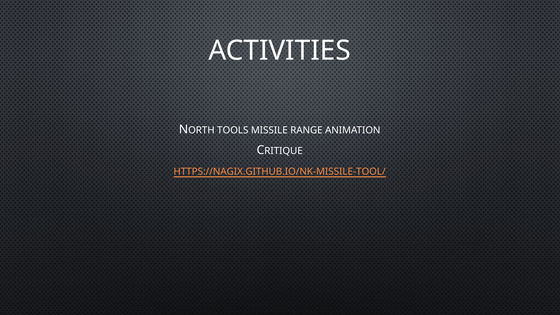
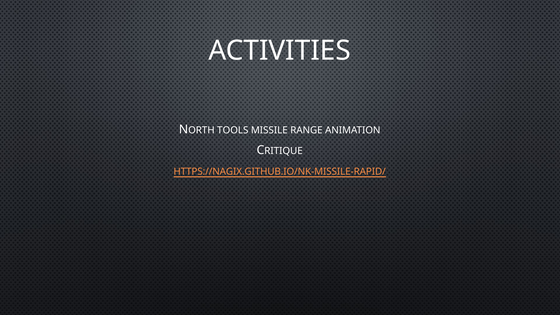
HTTPS://NAGIX.GITHUB.IO/NK-MISSILE-TOOL/: HTTPS://NAGIX.GITHUB.IO/NK-MISSILE-TOOL/ -> HTTPS://NAGIX.GITHUB.IO/NK-MISSILE-RAPID/
